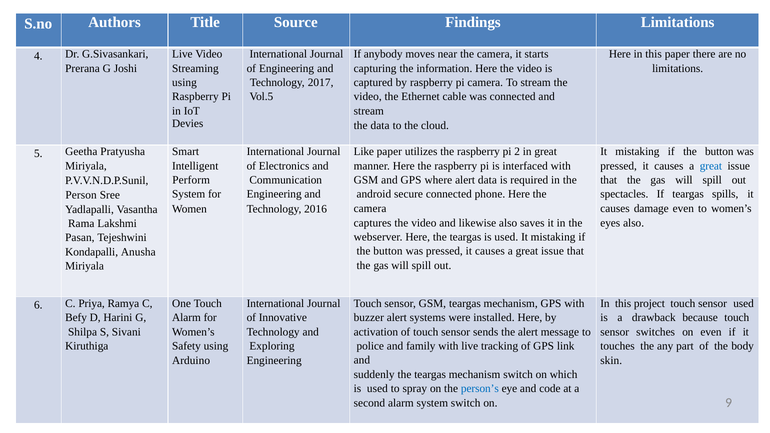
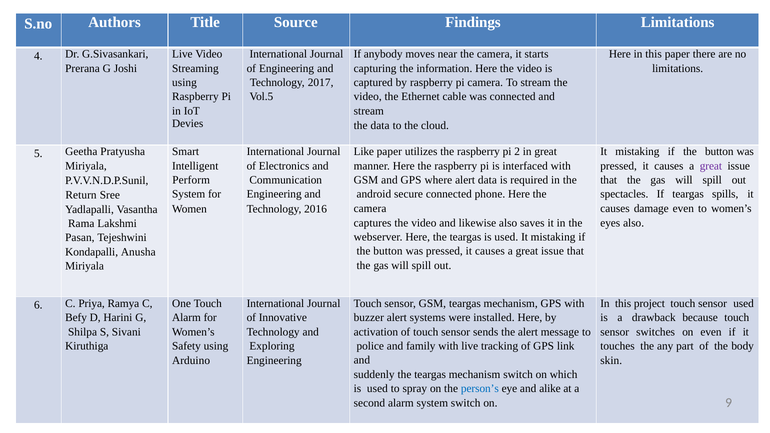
great at (711, 166) colour: blue -> purple
Person: Person -> Return
code: code -> alike
